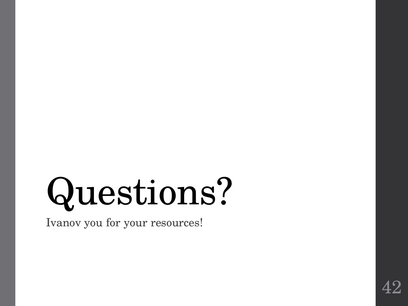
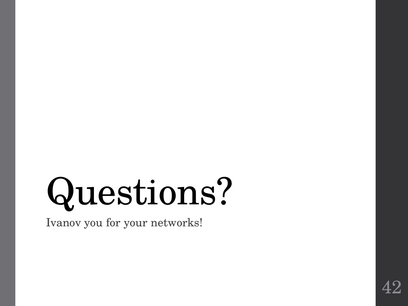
resources: resources -> networks
